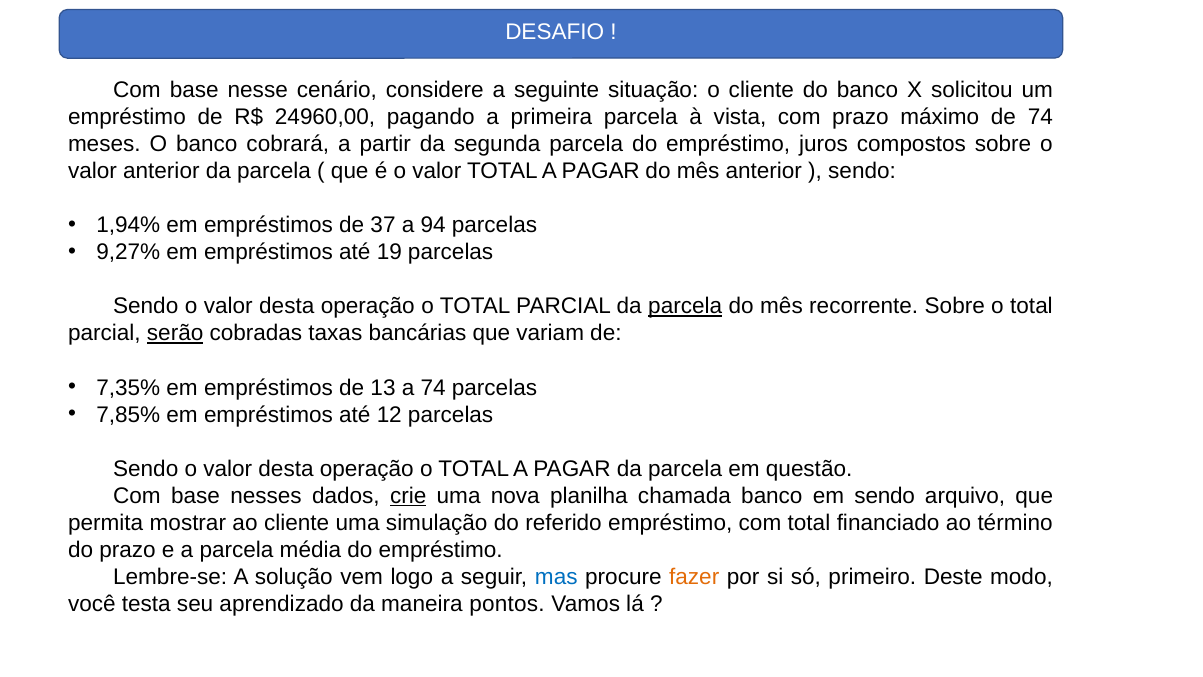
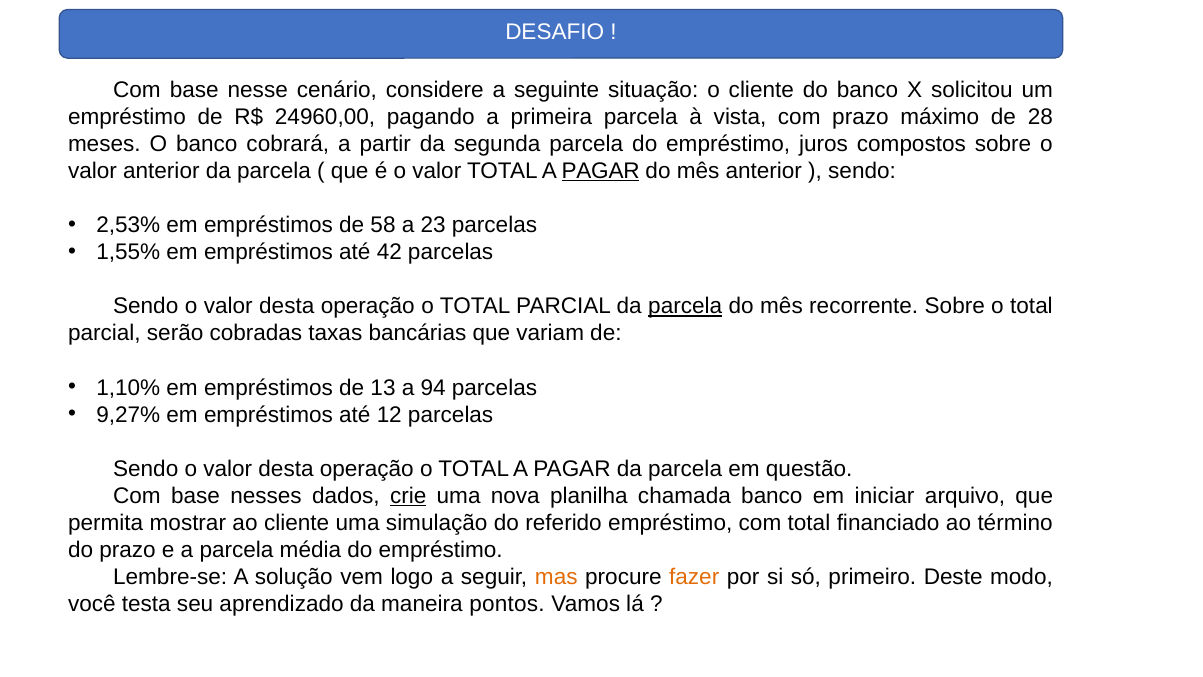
de 74: 74 -> 28
PAGAR at (601, 171) underline: none -> present
1,94%: 1,94% -> 2,53%
37: 37 -> 58
94: 94 -> 23
9,27%: 9,27% -> 1,55%
19: 19 -> 42
serão underline: present -> none
7,35%: 7,35% -> 1,10%
a 74: 74 -> 94
7,85%: 7,85% -> 9,27%
em sendo: sendo -> iniciar
mas colour: blue -> orange
